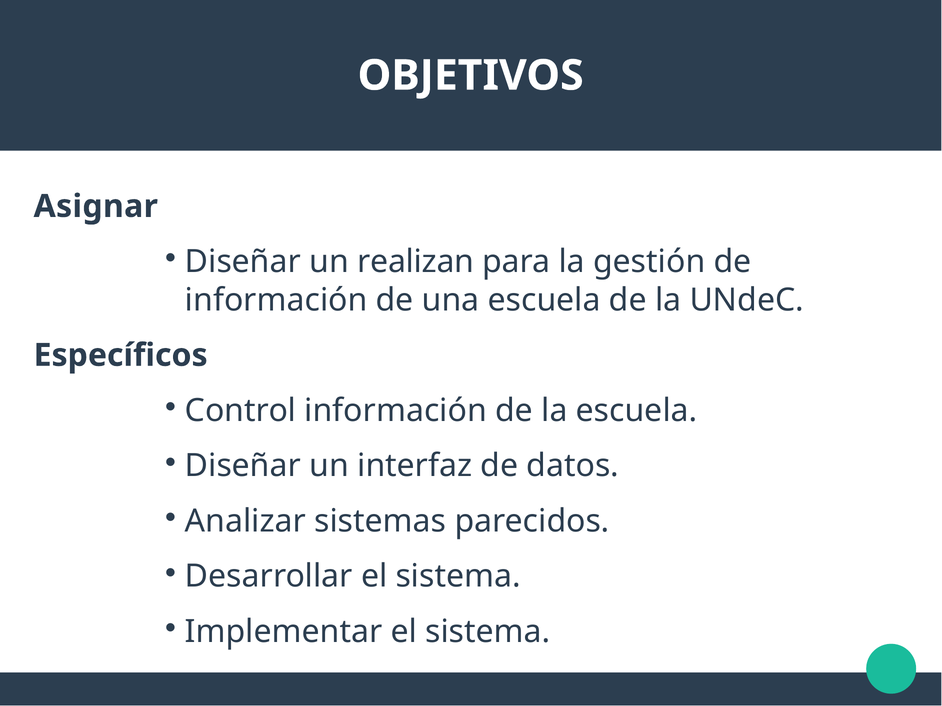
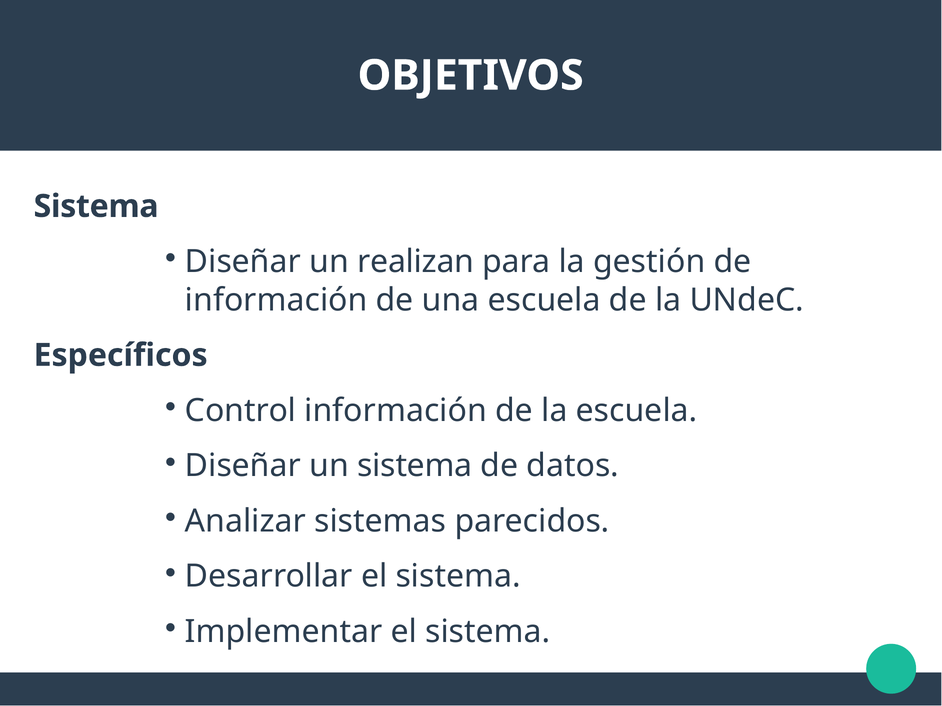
Asignar at (96, 206): Asignar -> Sistema
un interfaz: interfaz -> sistema
